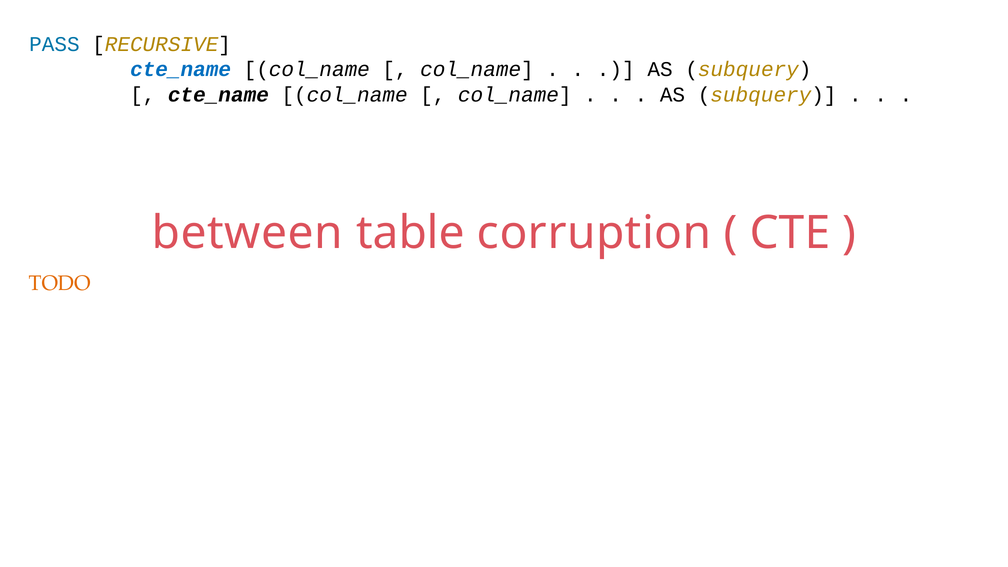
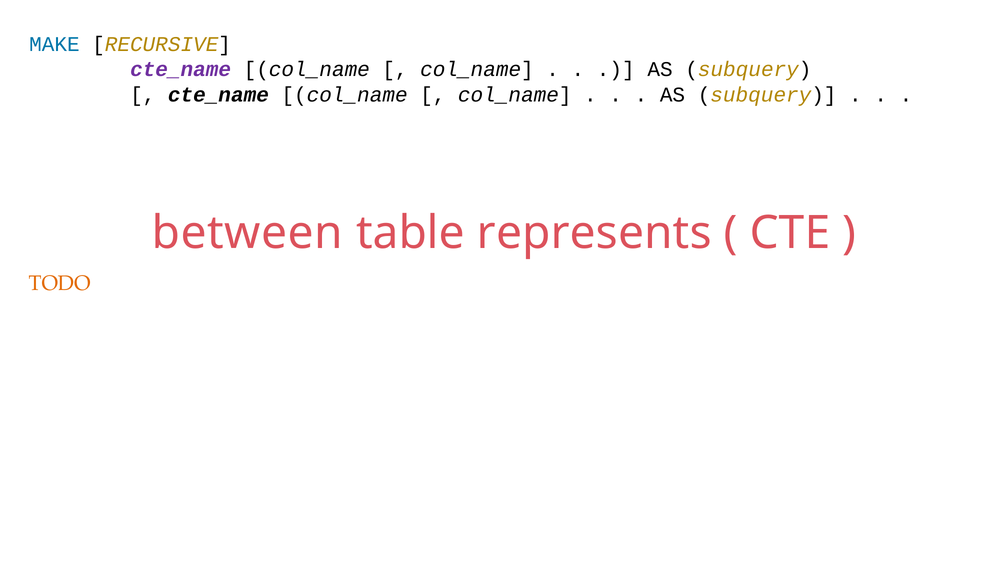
PASS: PASS -> MAKE
cte_name at (181, 69) colour: blue -> purple
corruption: corruption -> represents
